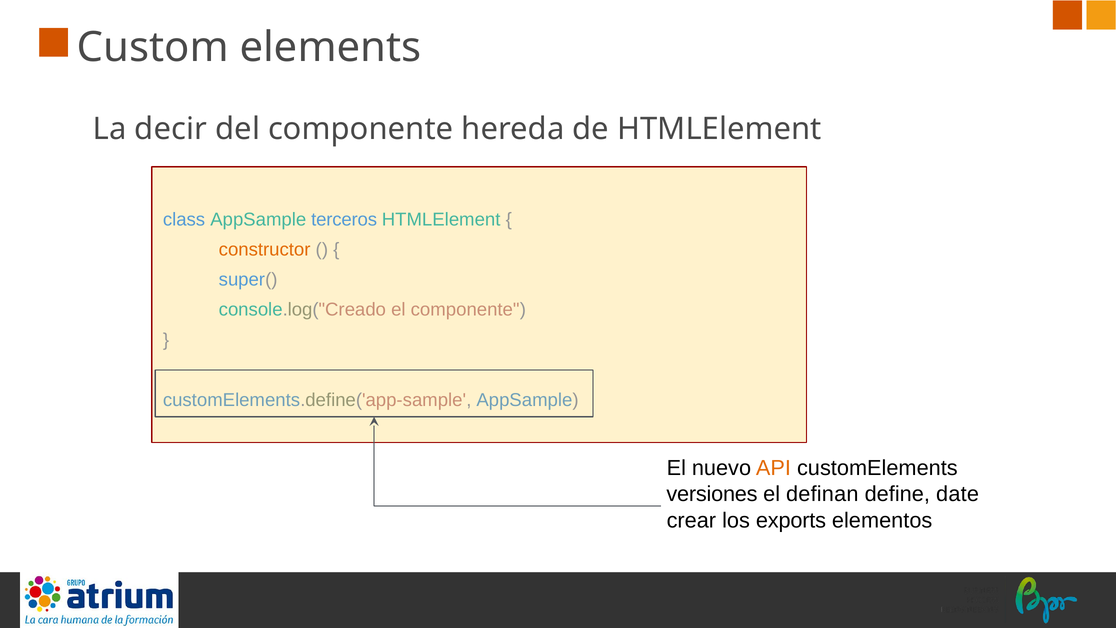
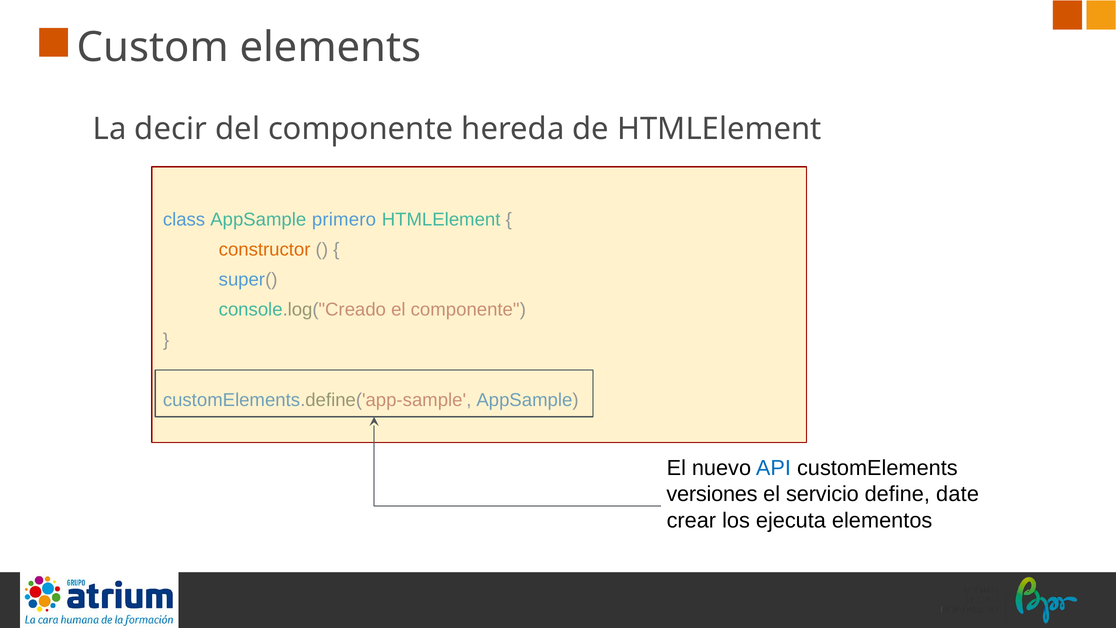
terceros: terceros -> primero
API colour: orange -> blue
definan: definan -> servicio
exports: exports -> ejecuta
